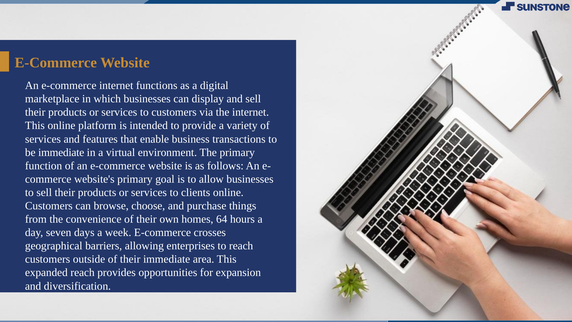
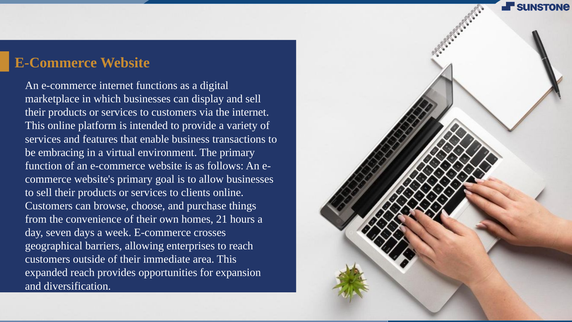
be immediate: immediate -> embracing
64: 64 -> 21
